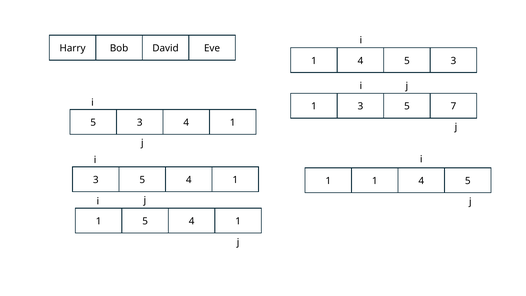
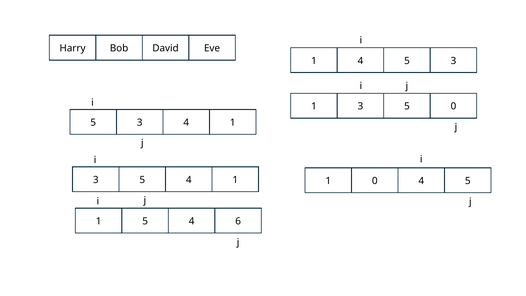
5 7: 7 -> 0
1 1: 1 -> 0
1 5 4 1: 1 -> 6
